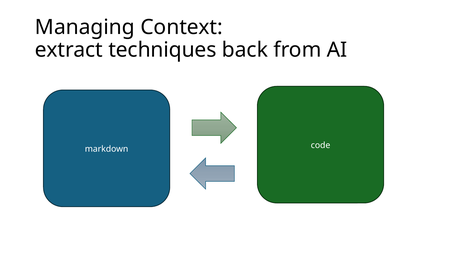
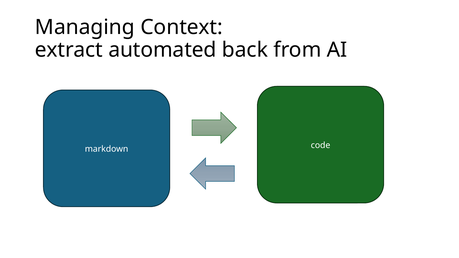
techniques: techniques -> automated
